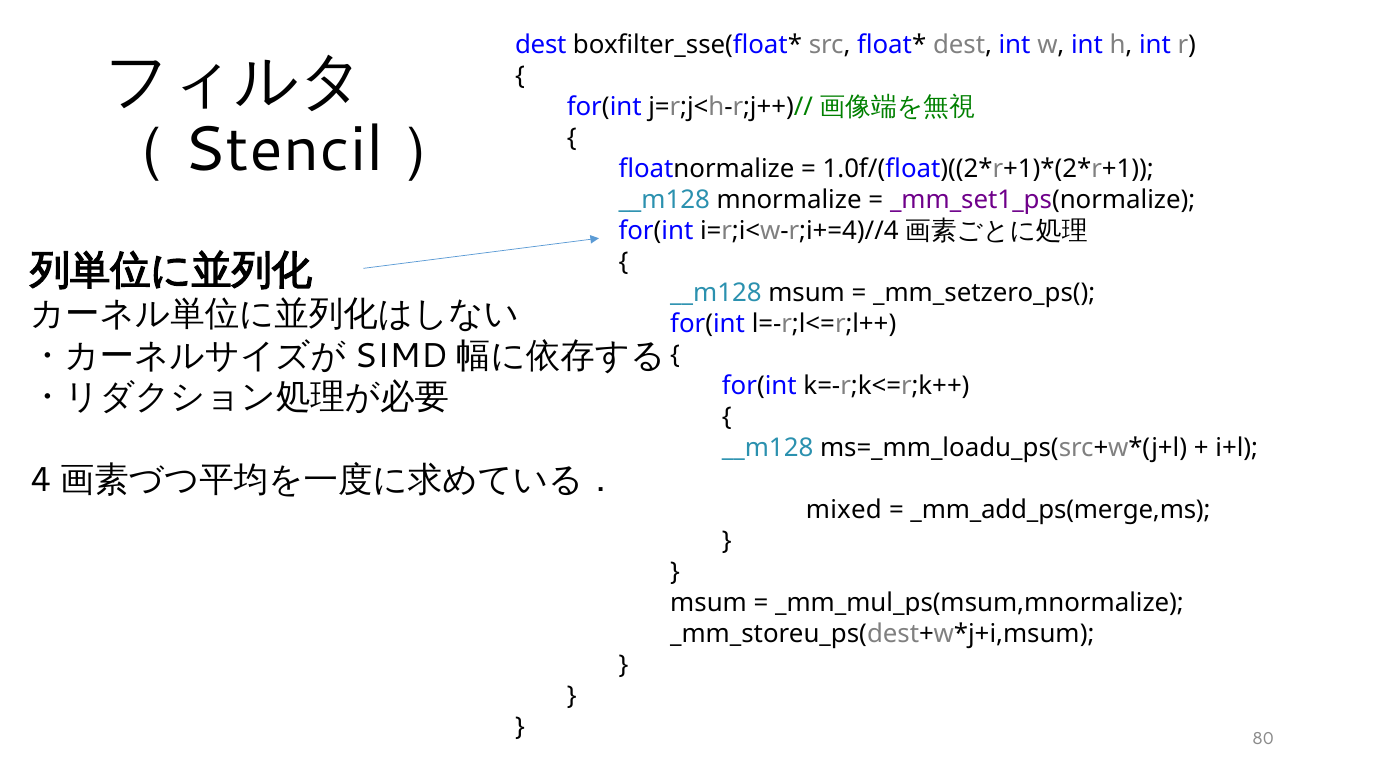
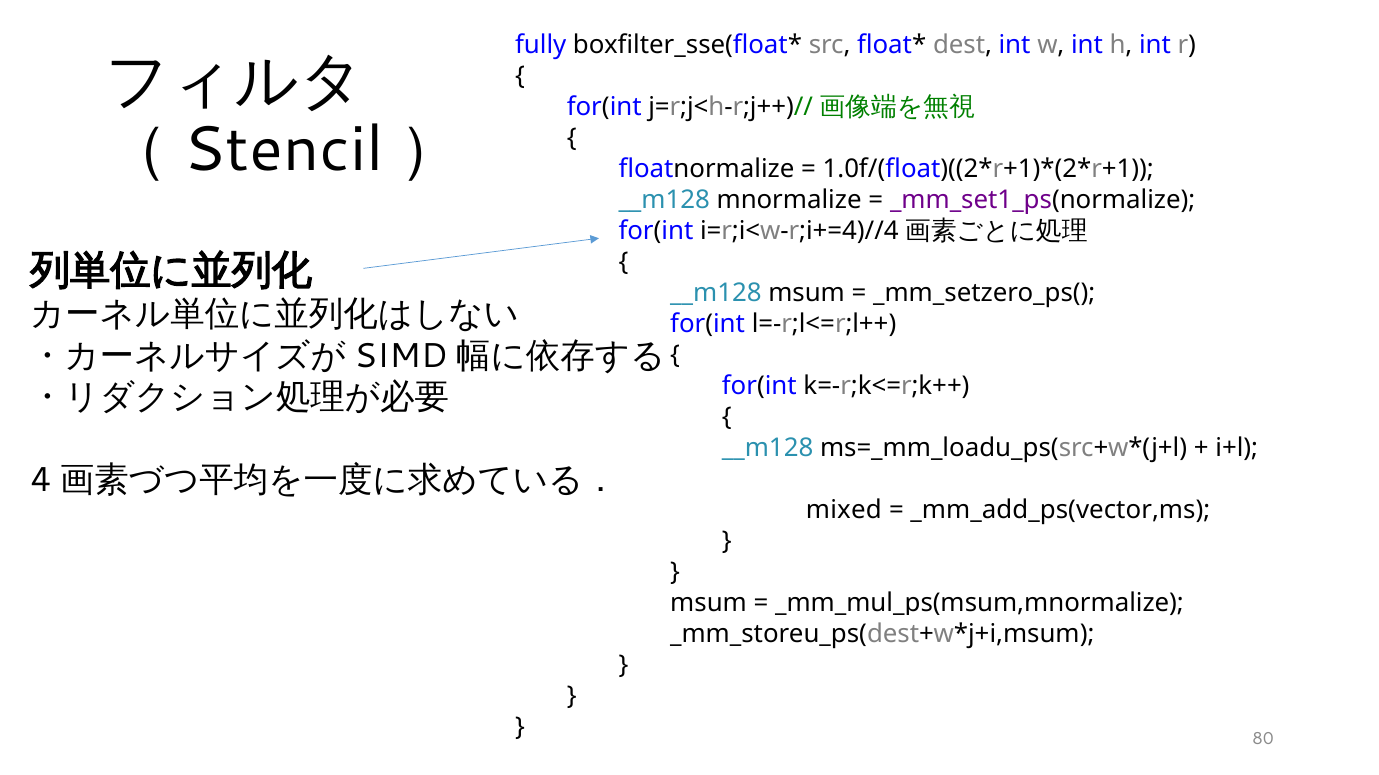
dest at (541, 45): dest -> fully
_mm_add_ps(merge,ms: _mm_add_ps(merge,ms -> _mm_add_ps(vector,ms
